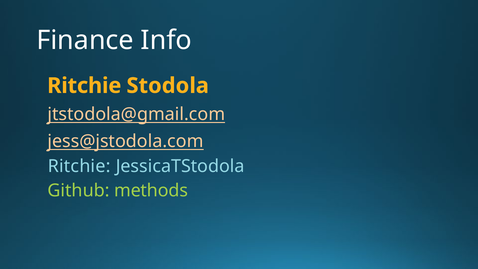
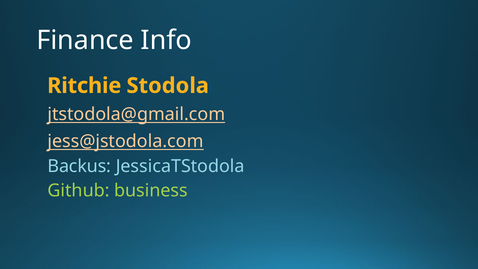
Ritchie at (79, 166): Ritchie -> Backus
methods: methods -> business
